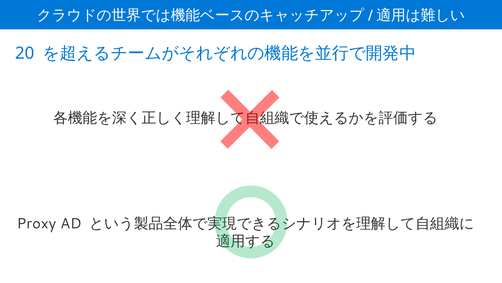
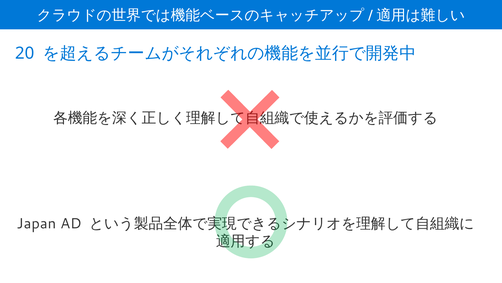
Proxy: Proxy -> Japan
